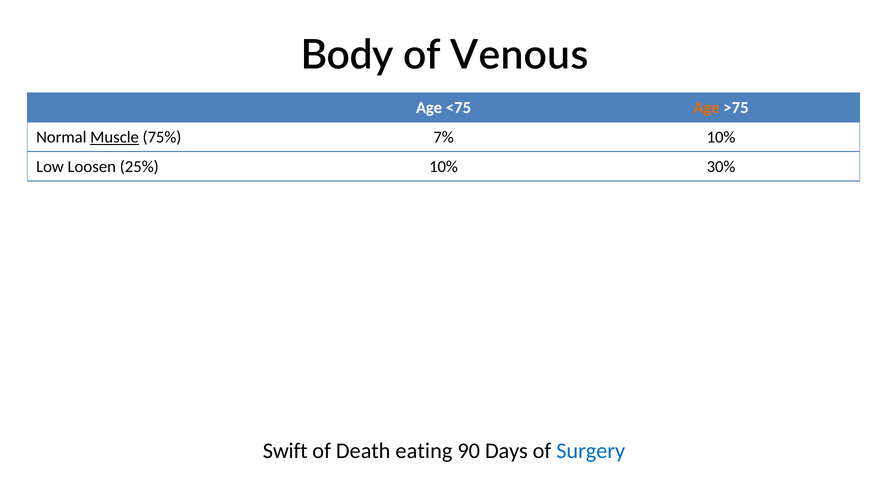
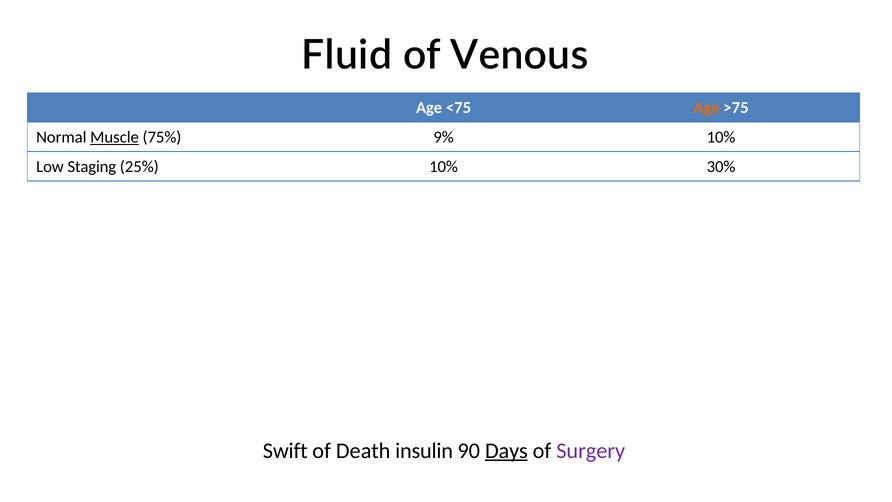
Body: Body -> Fluid
7%: 7% -> 9%
Loosen: Loosen -> Staging
eating: eating -> insulin
Days underline: none -> present
Surgery colour: blue -> purple
